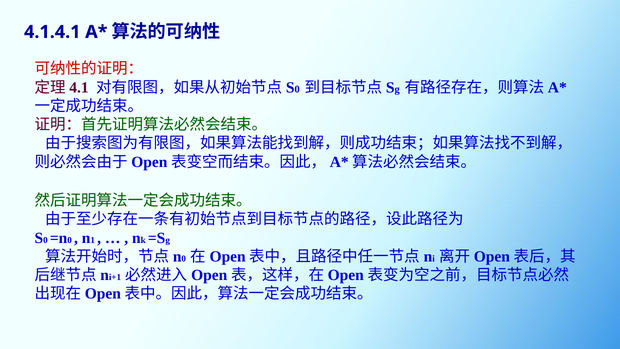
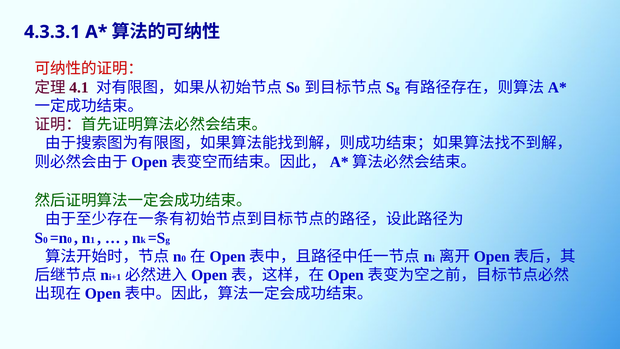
4.1.4.1: 4.1.4.1 -> 4.3.3.1
